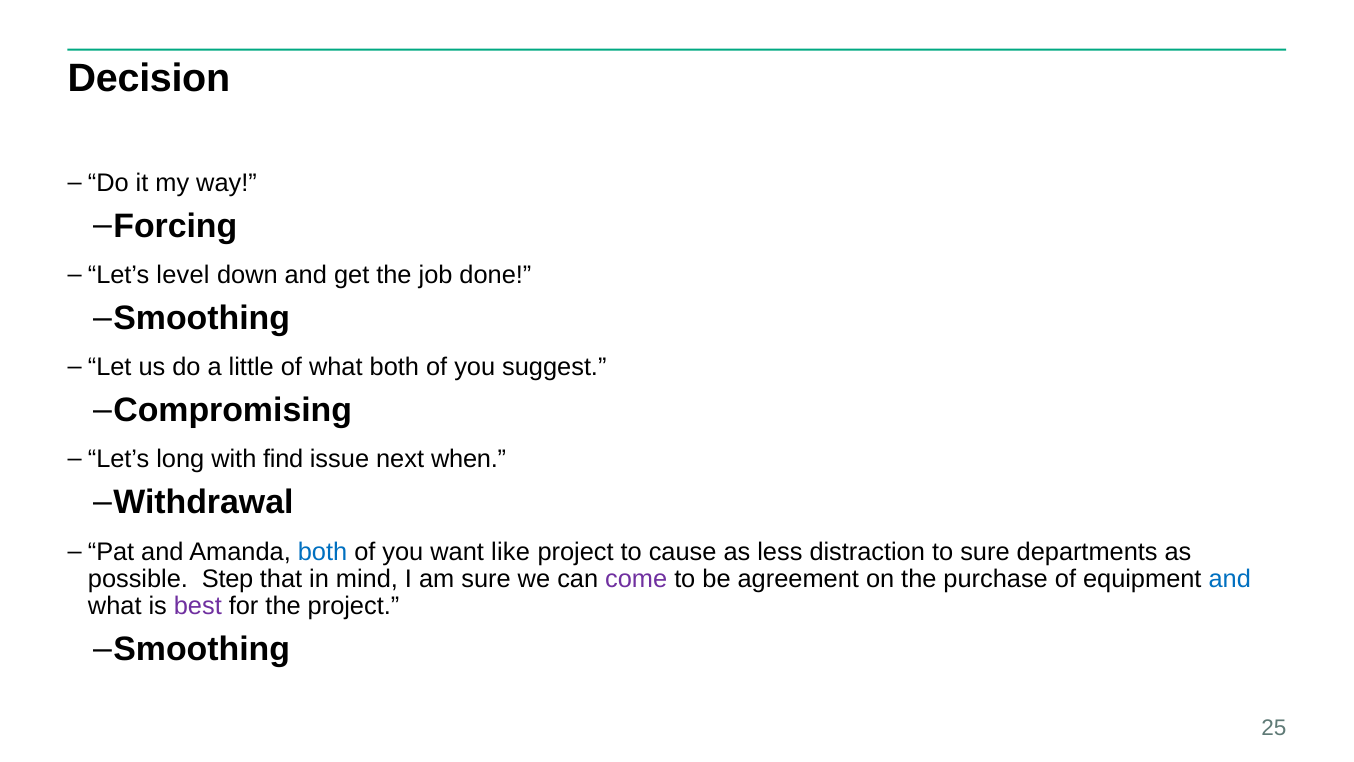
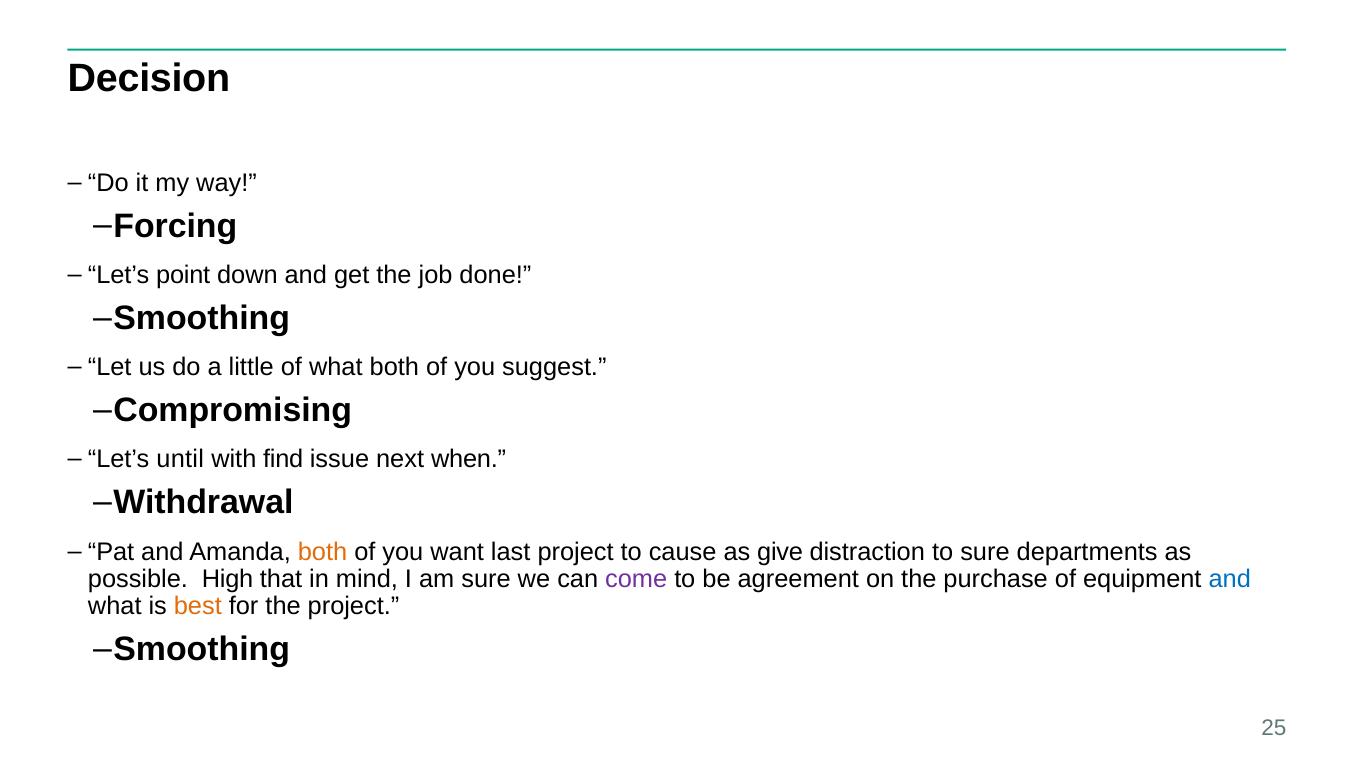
level: level -> point
long: long -> until
both at (323, 551) colour: blue -> orange
like: like -> last
less: less -> give
Step: Step -> High
best colour: purple -> orange
